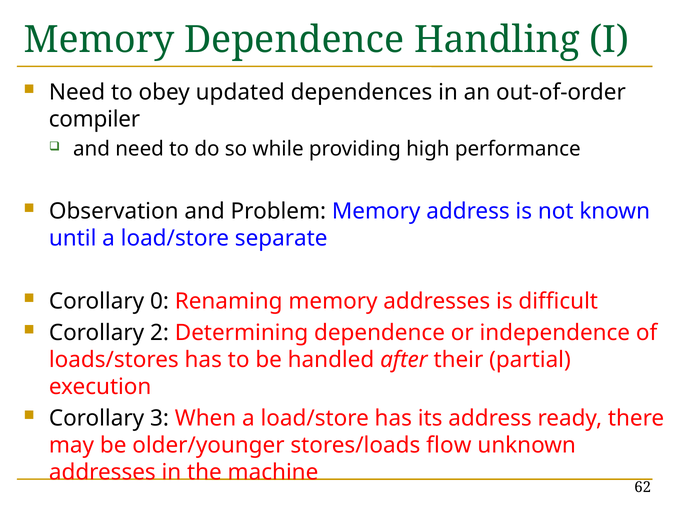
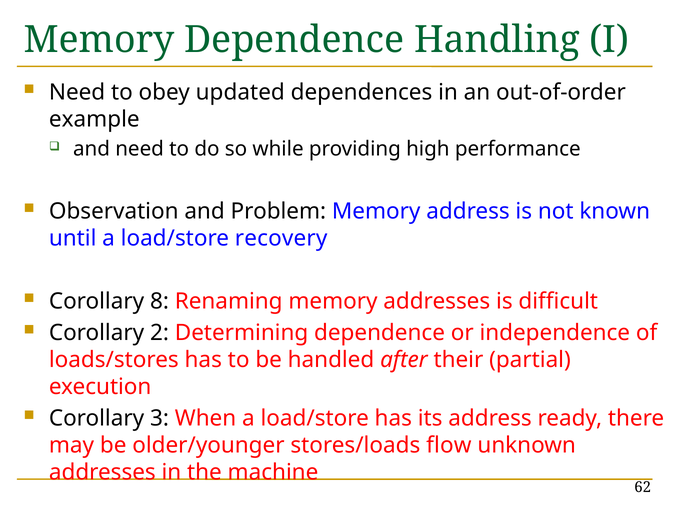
compiler: compiler -> example
separate: separate -> recovery
0: 0 -> 8
